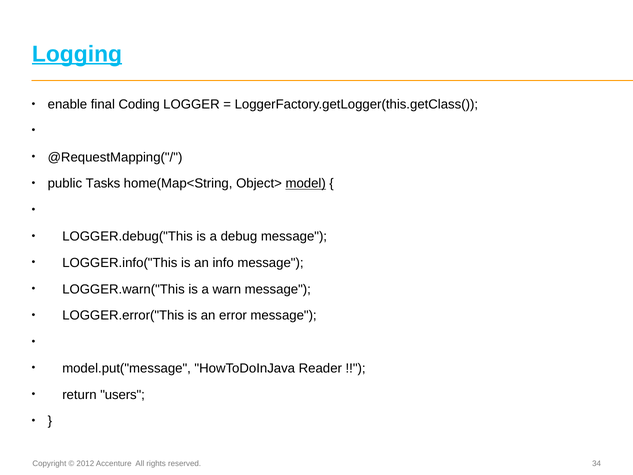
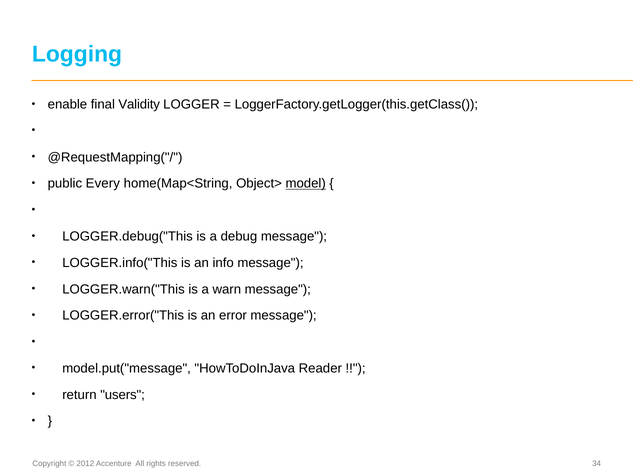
Logging underline: present -> none
Coding: Coding -> Validity
Tasks: Tasks -> Every
